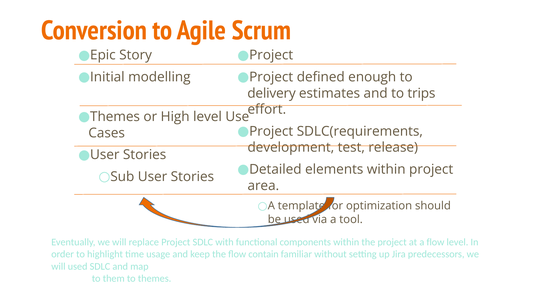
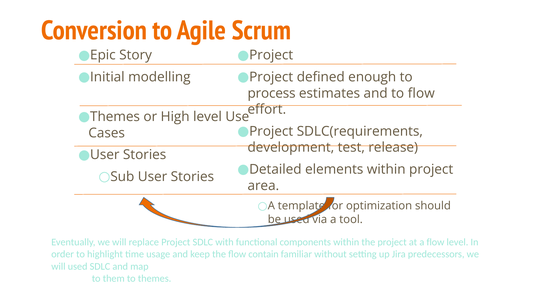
delivery: delivery -> process
to trips: trips -> flow
